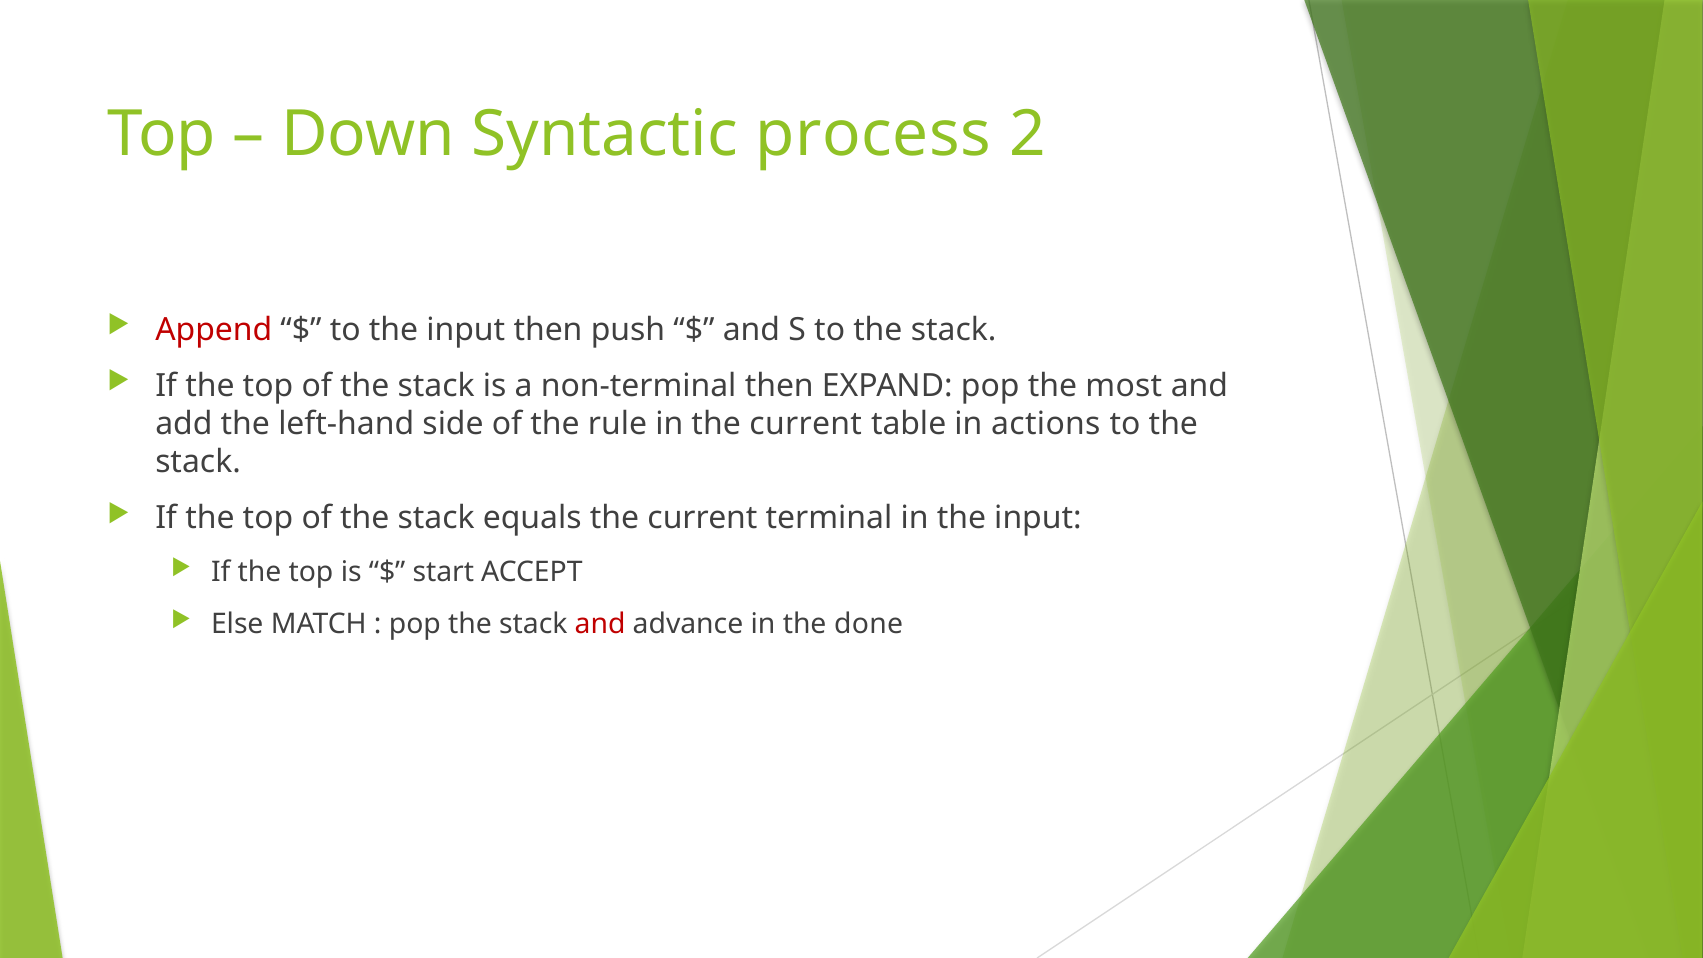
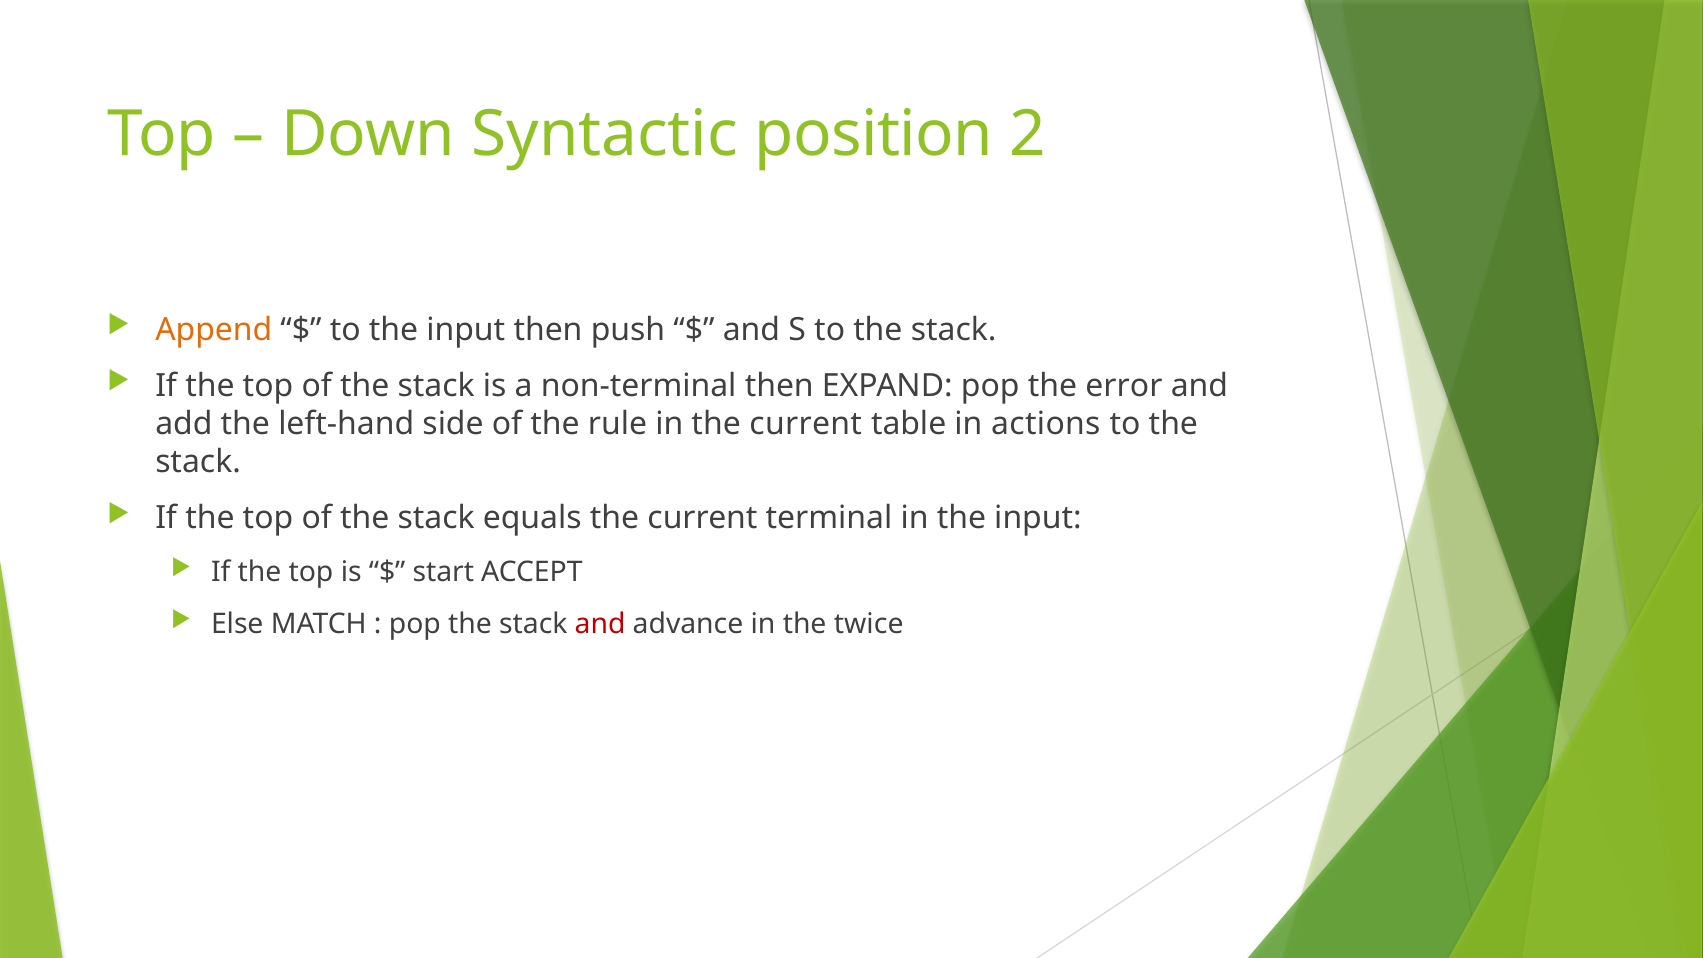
process: process -> position
Append colour: red -> orange
most: most -> error
done: done -> twice
